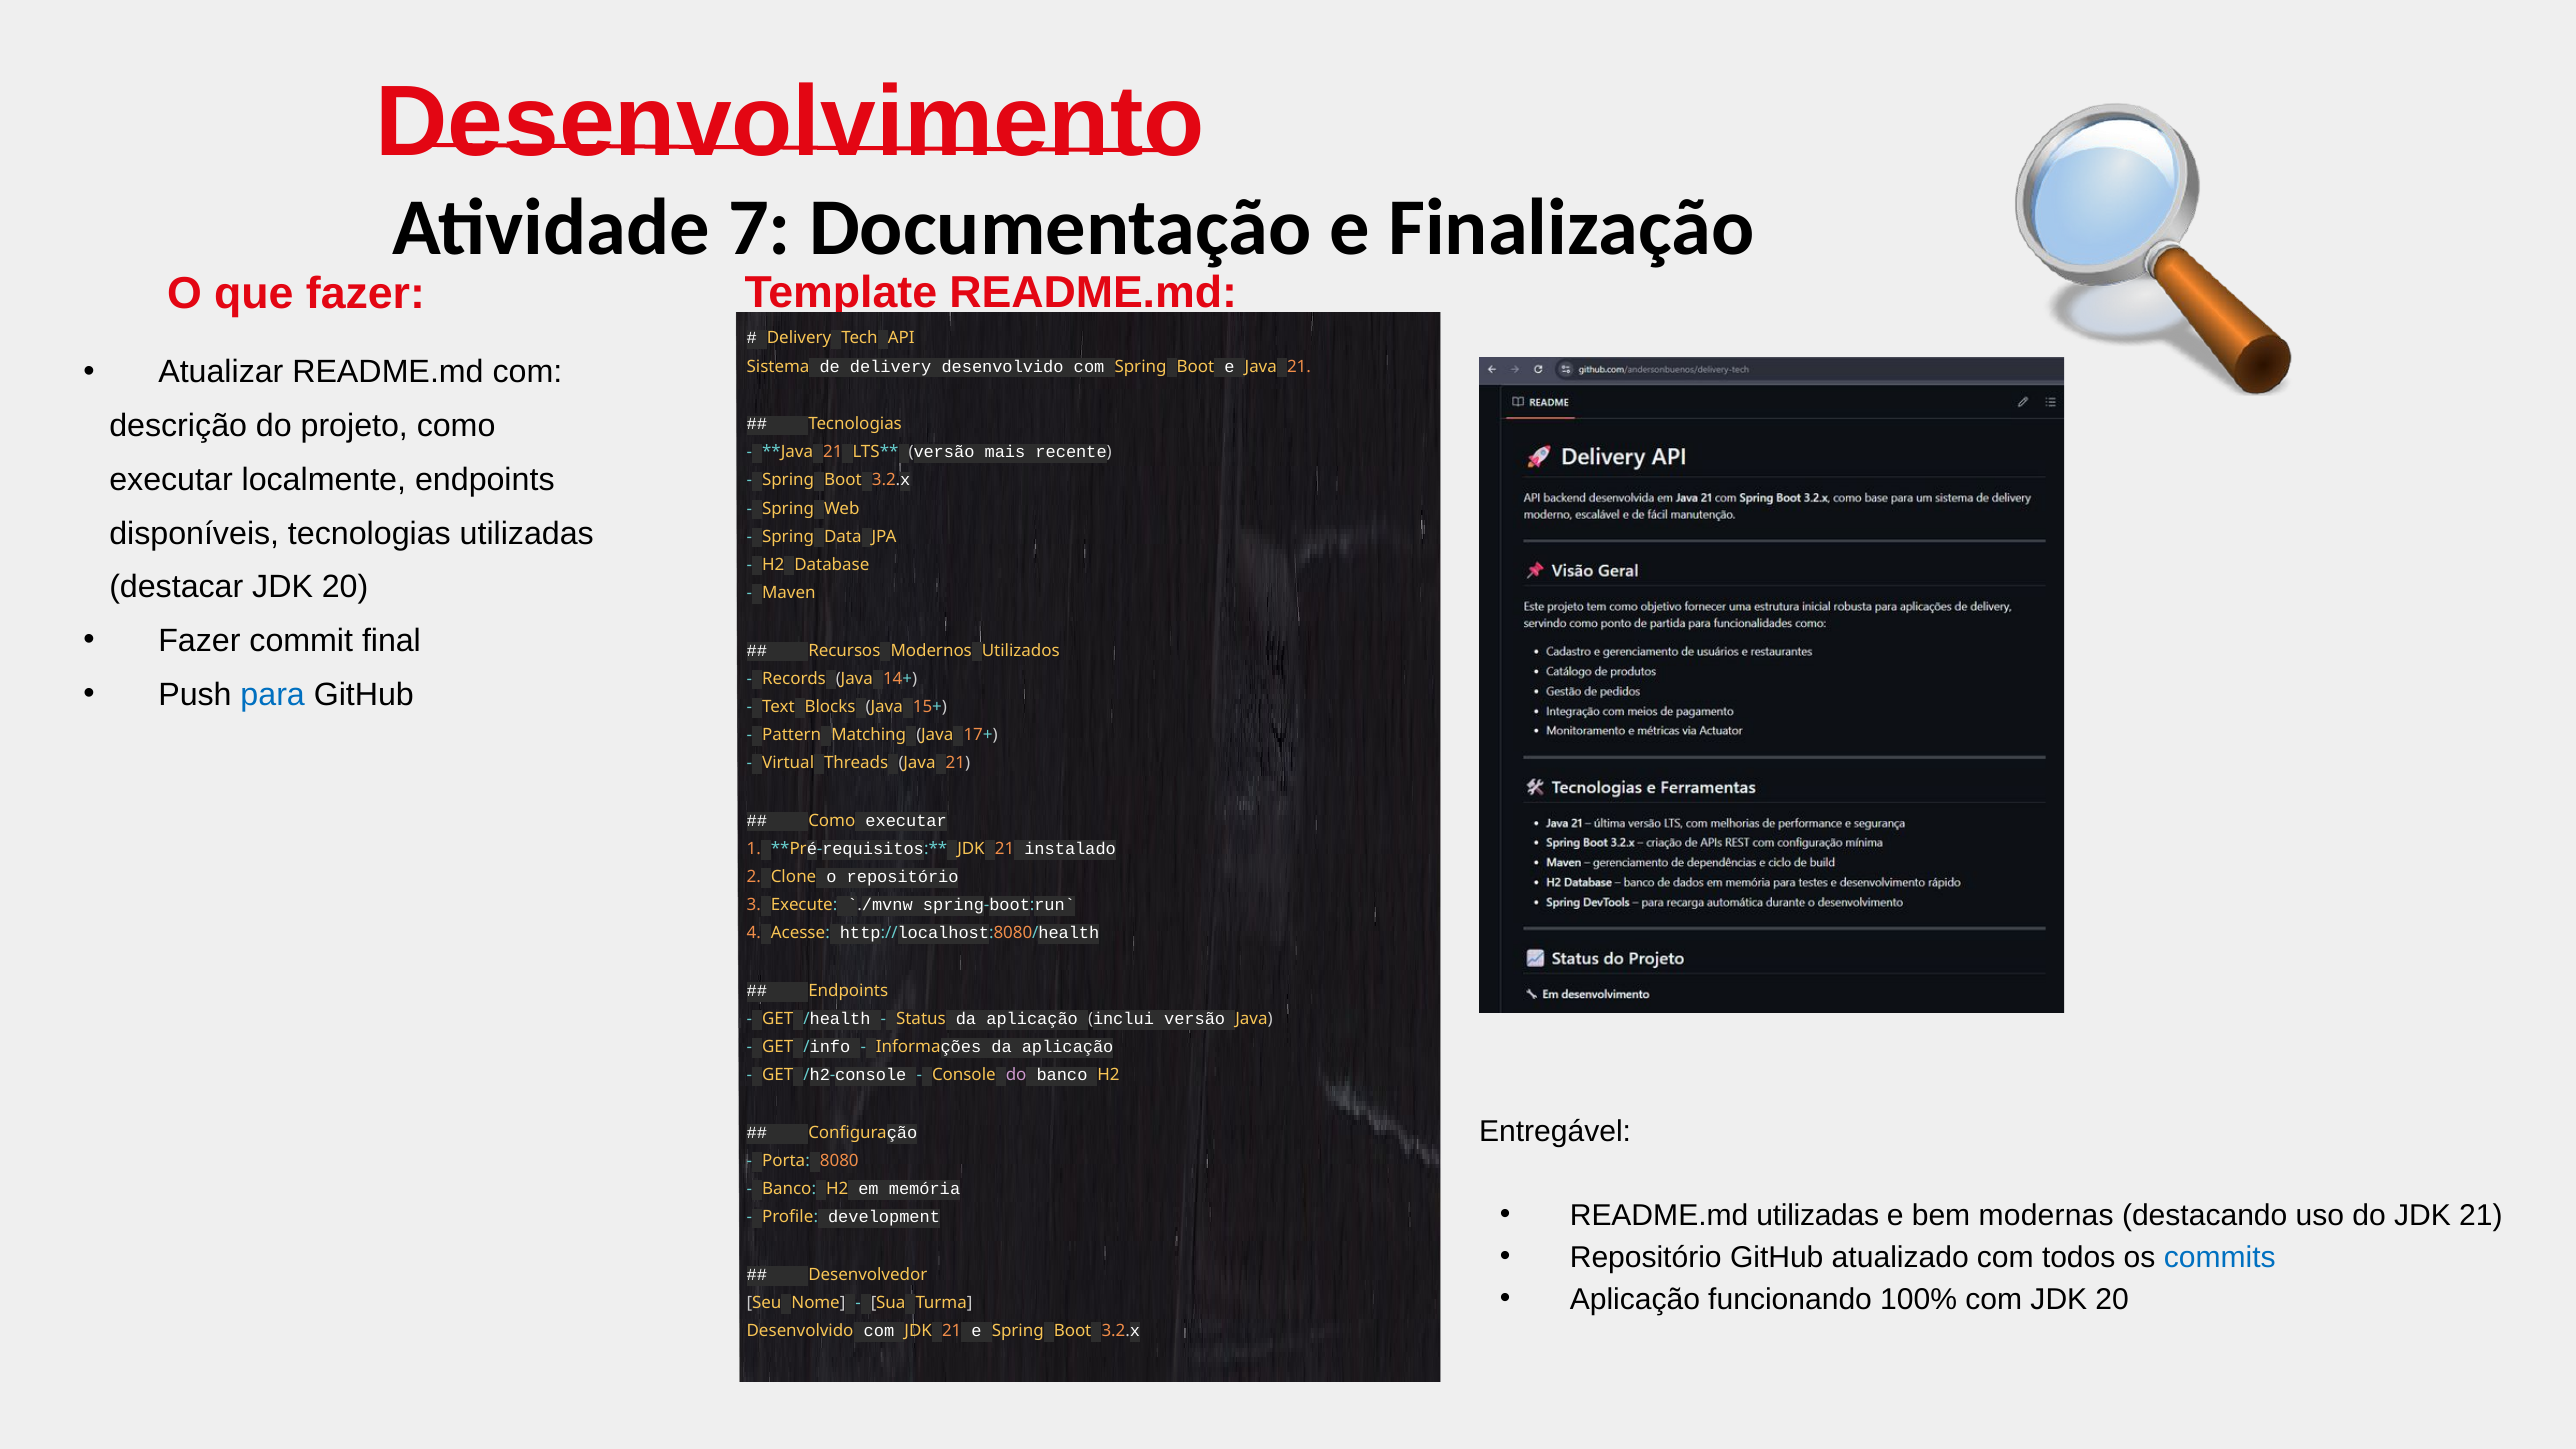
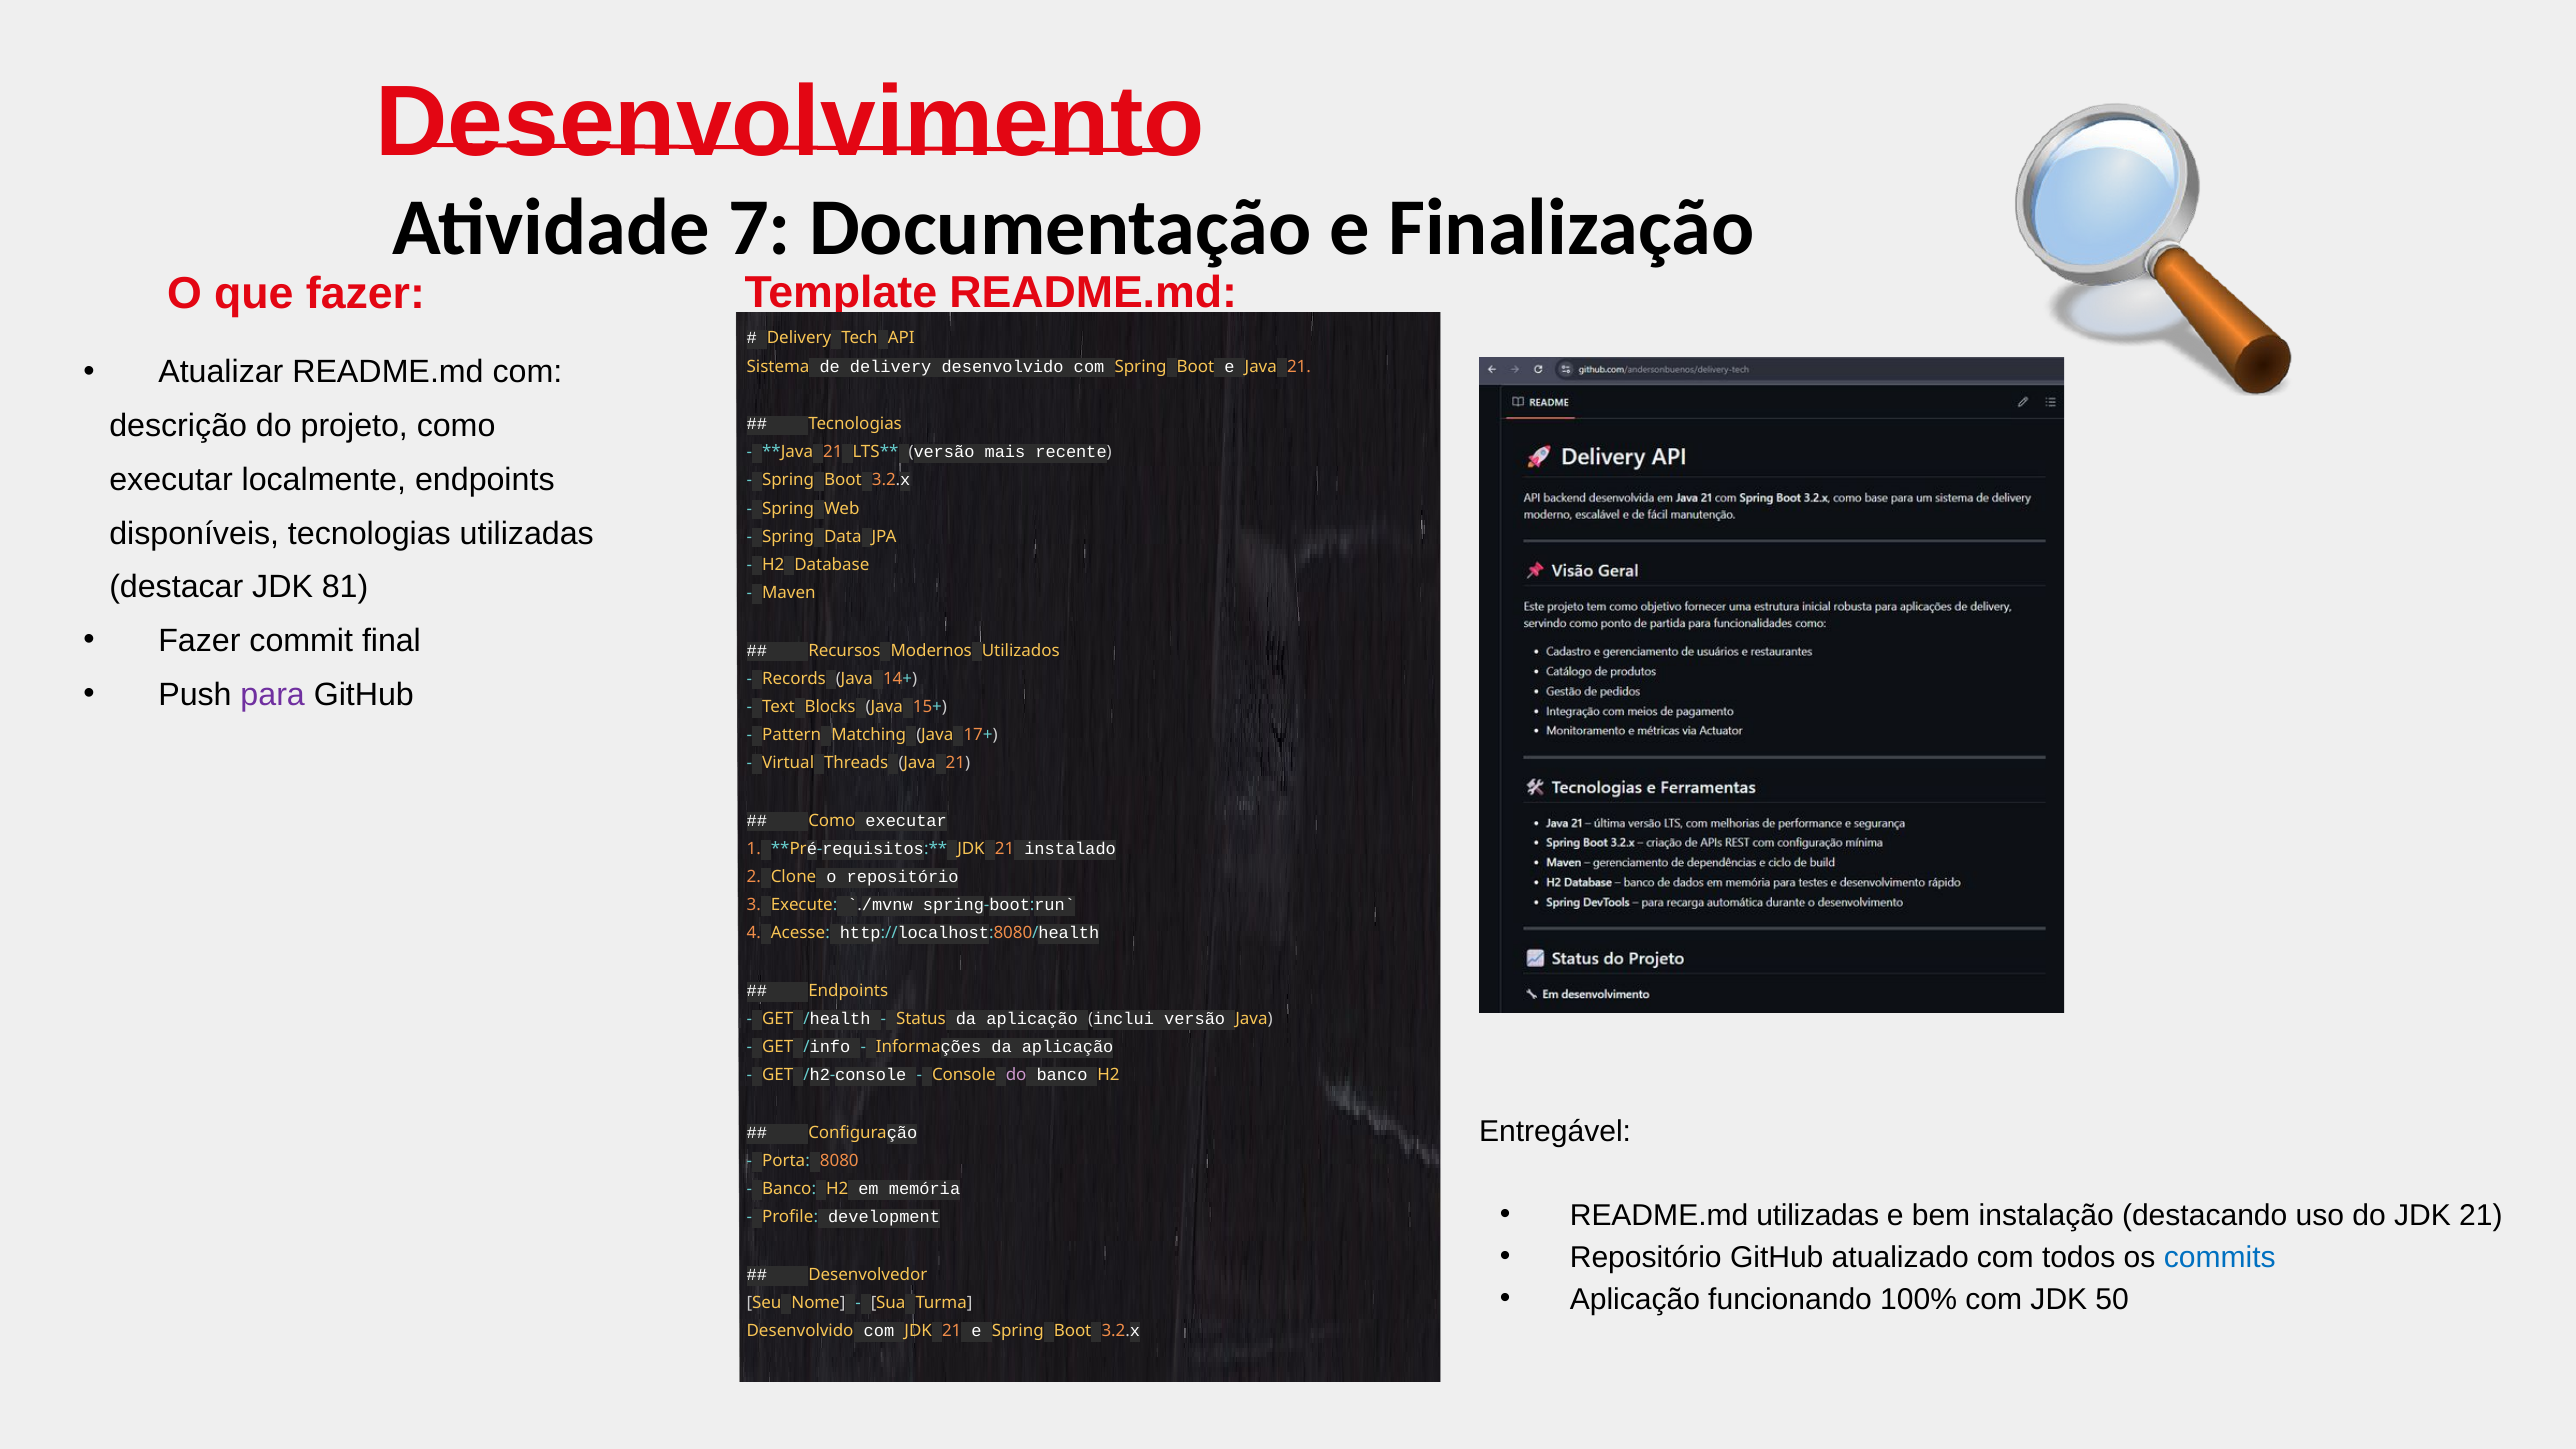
destacar JDK 20: 20 -> 81
para colour: blue -> purple
modernas: modernas -> instalação
com JDK 20: 20 -> 50
